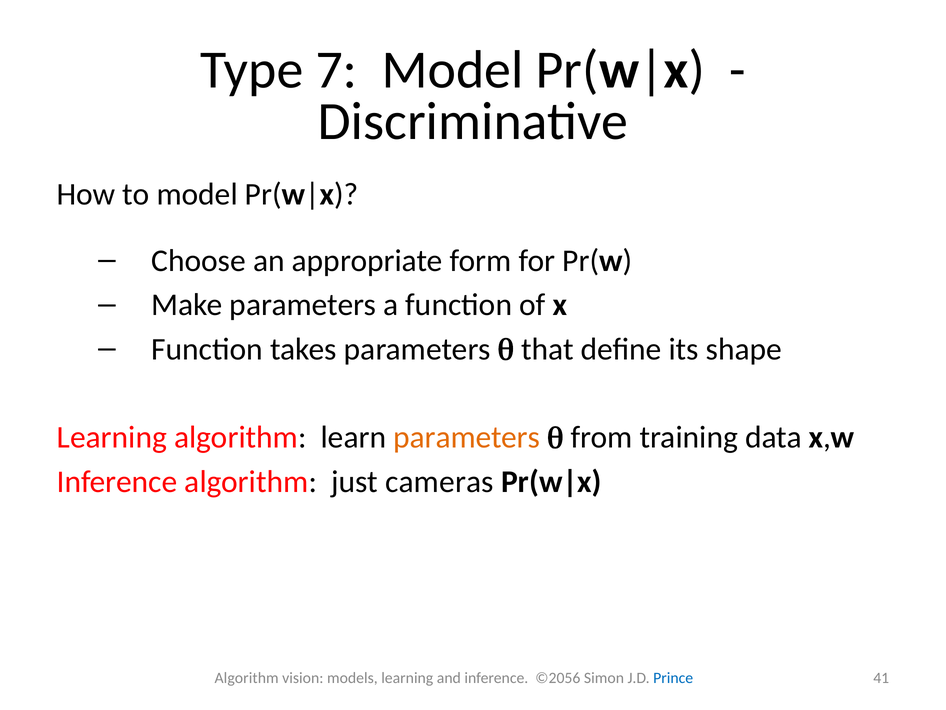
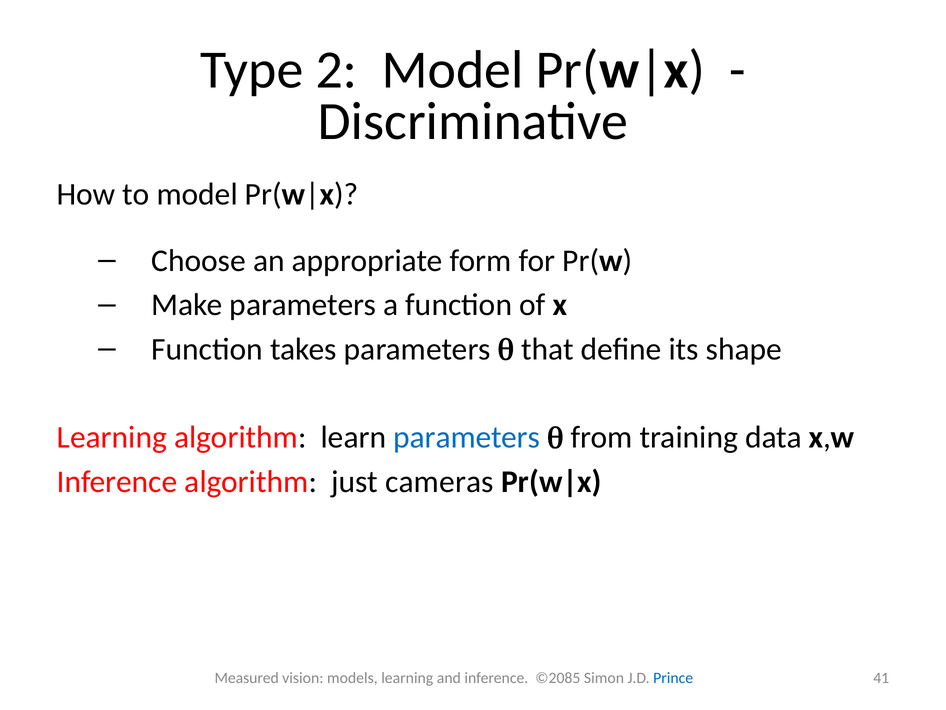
7: 7 -> 2
parameters at (467, 437) colour: orange -> blue
Algorithm at (247, 678): Algorithm -> Measured
©2056: ©2056 -> ©2085
